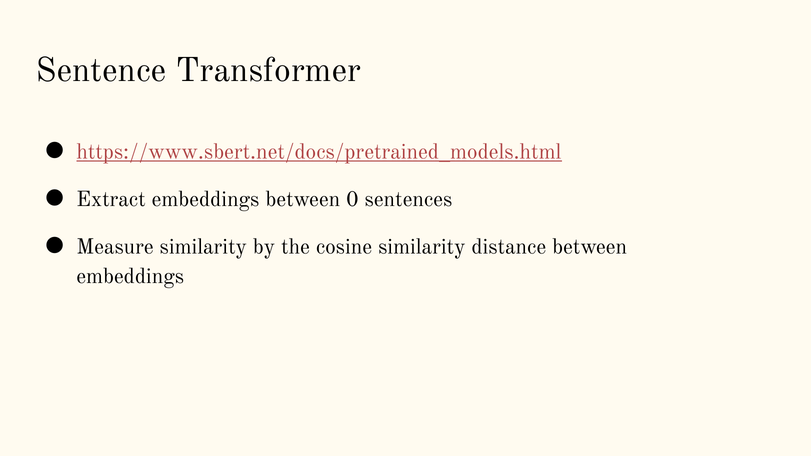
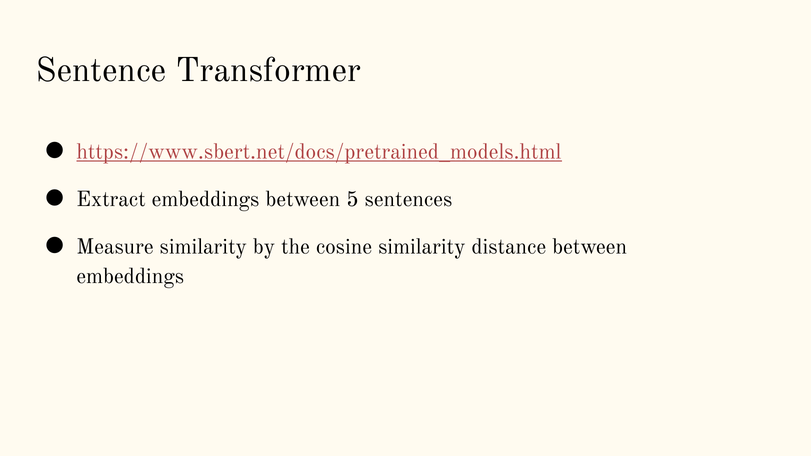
0: 0 -> 5
